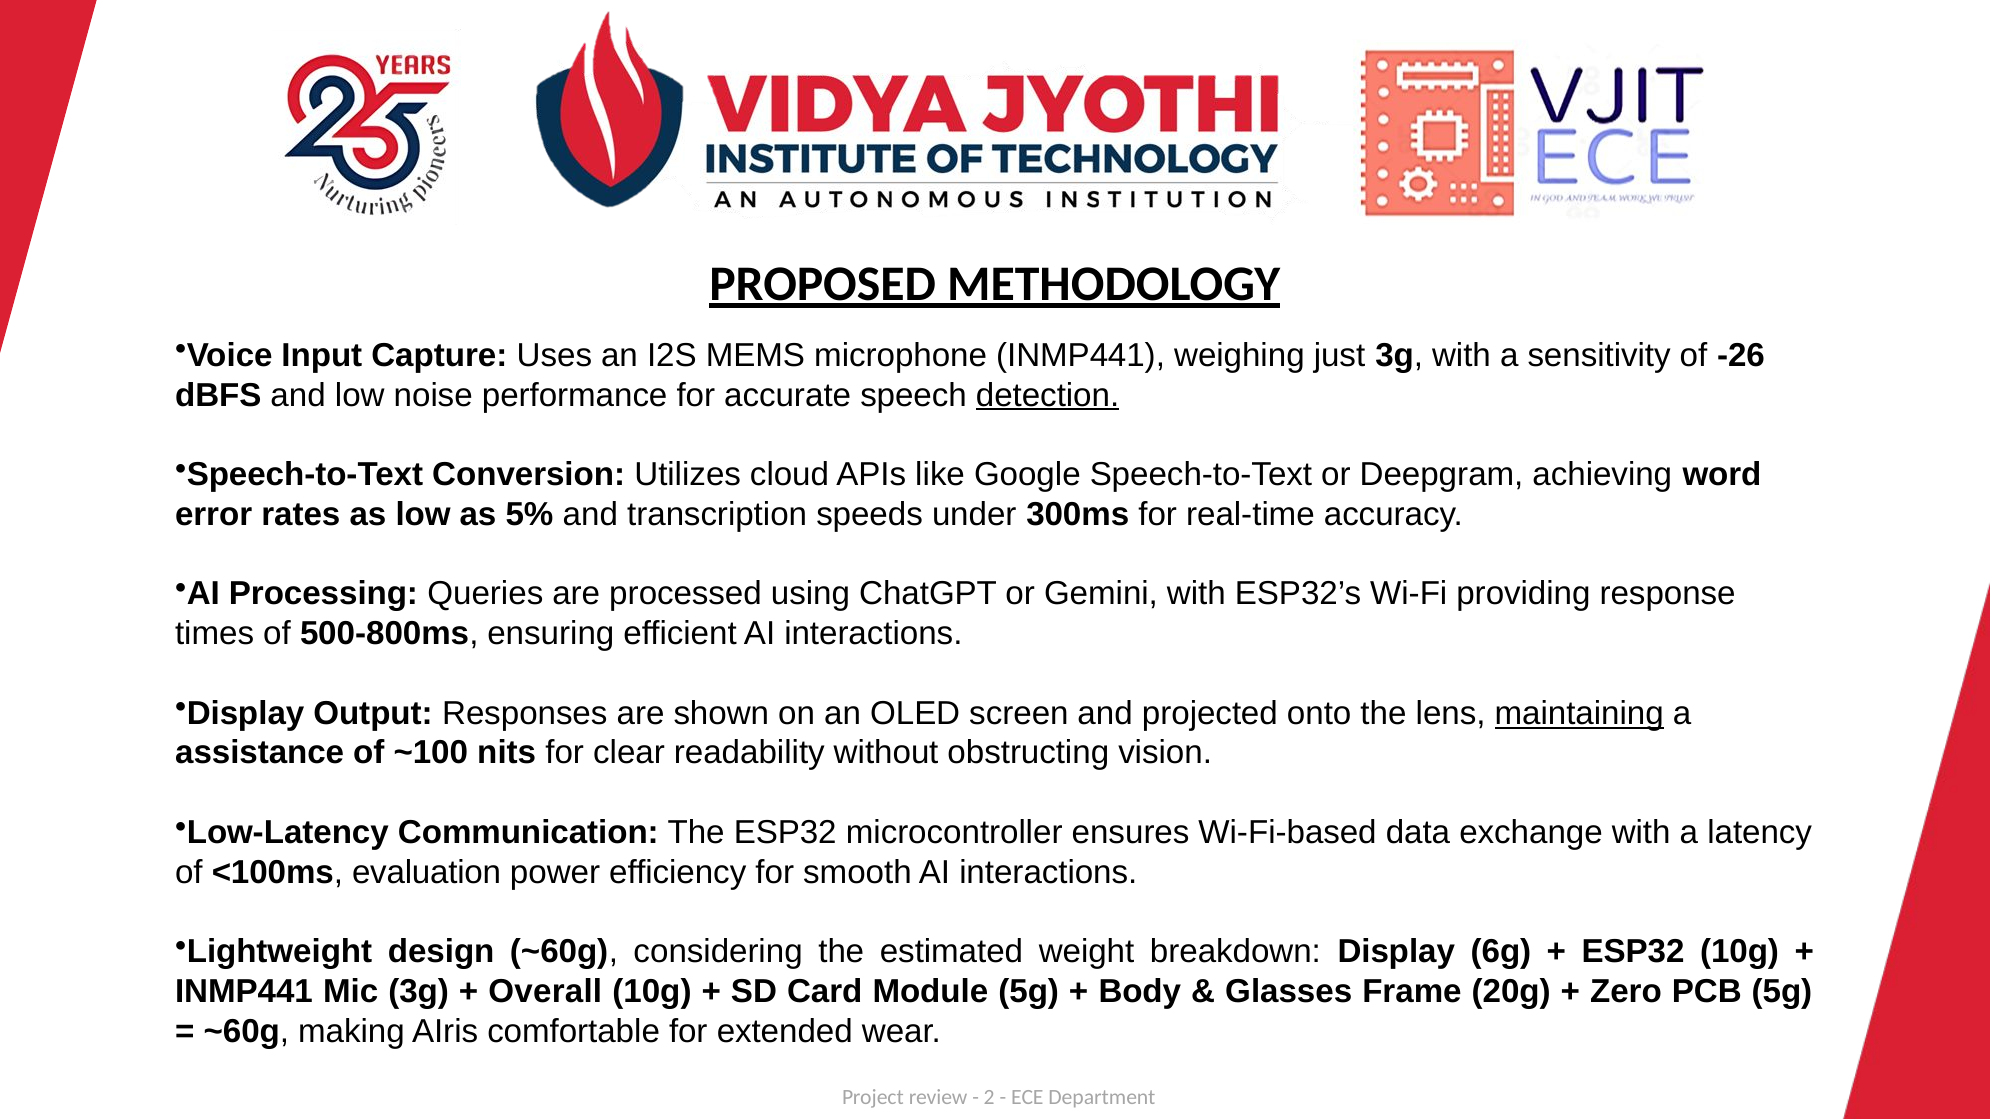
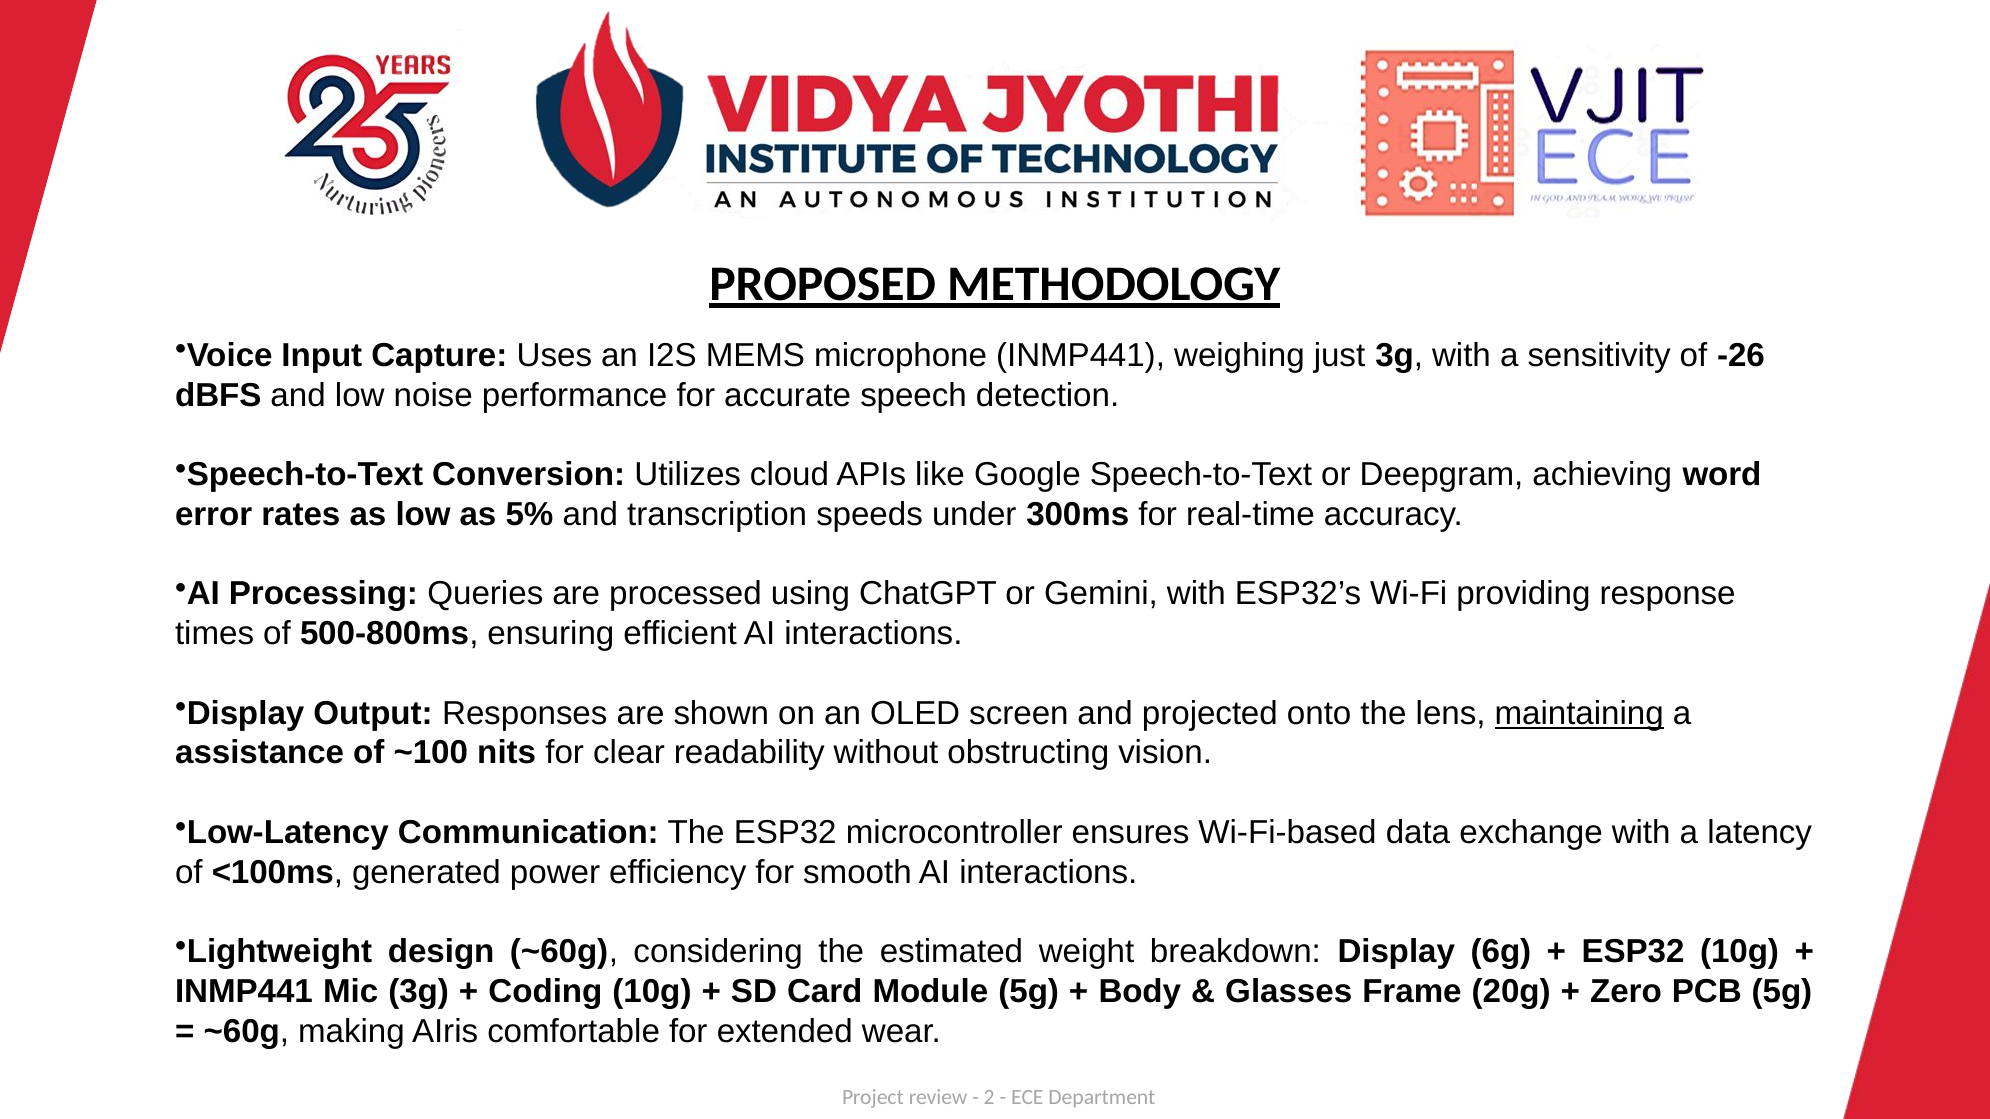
detection underline: present -> none
evaluation: evaluation -> generated
Overall: Overall -> Coding
